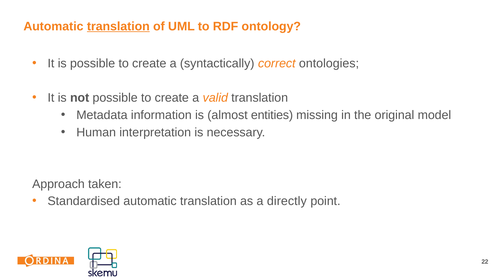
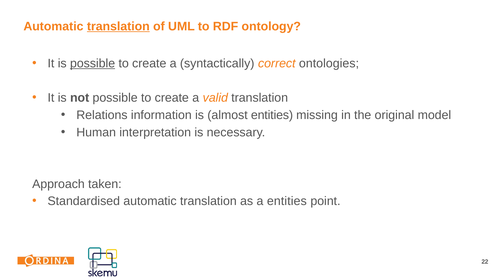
possible at (93, 63) underline: none -> present
Metadata: Metadata -> Relations
a directly: directly -> entities
